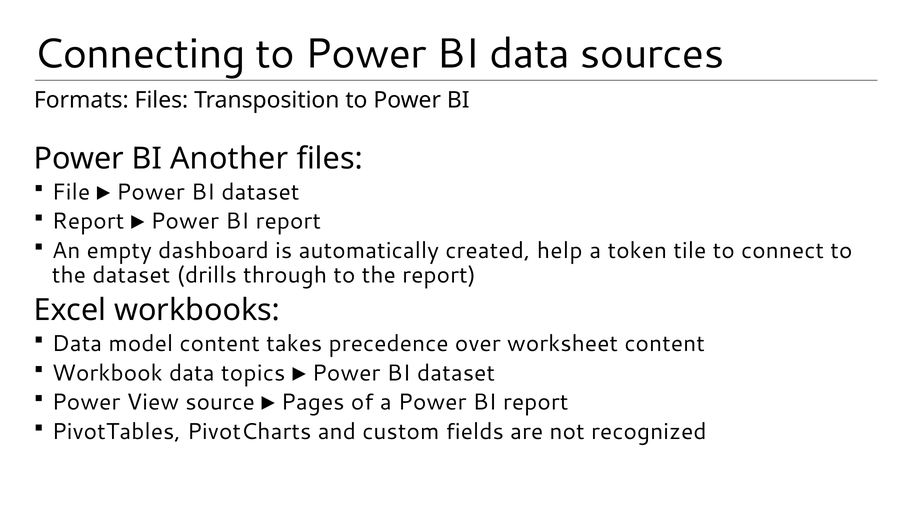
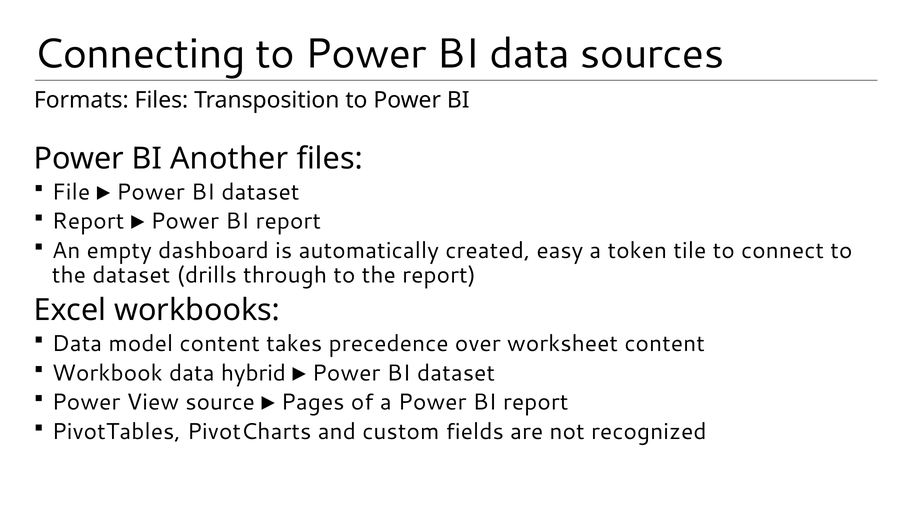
help: help -> easy
topics: topics -> hybrid
